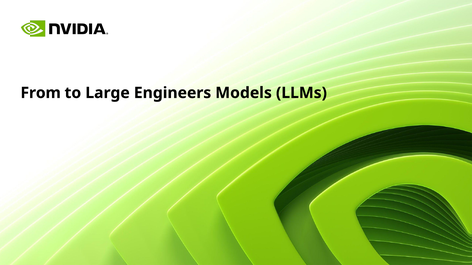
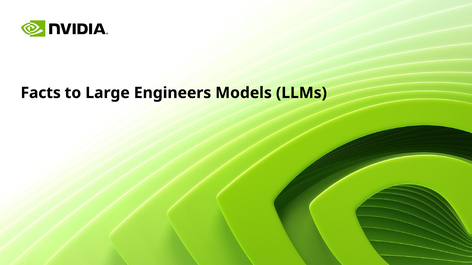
From: From -> Facts
